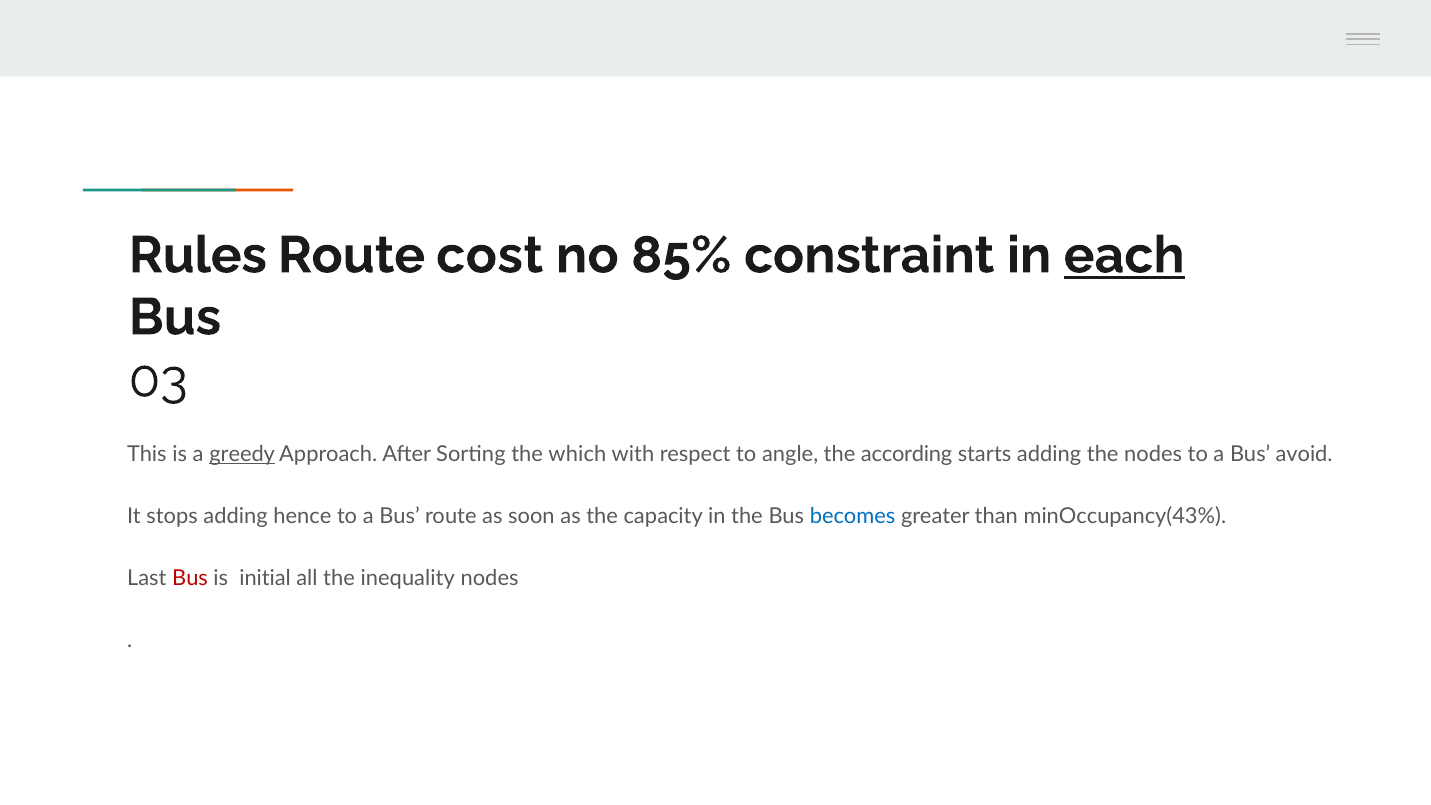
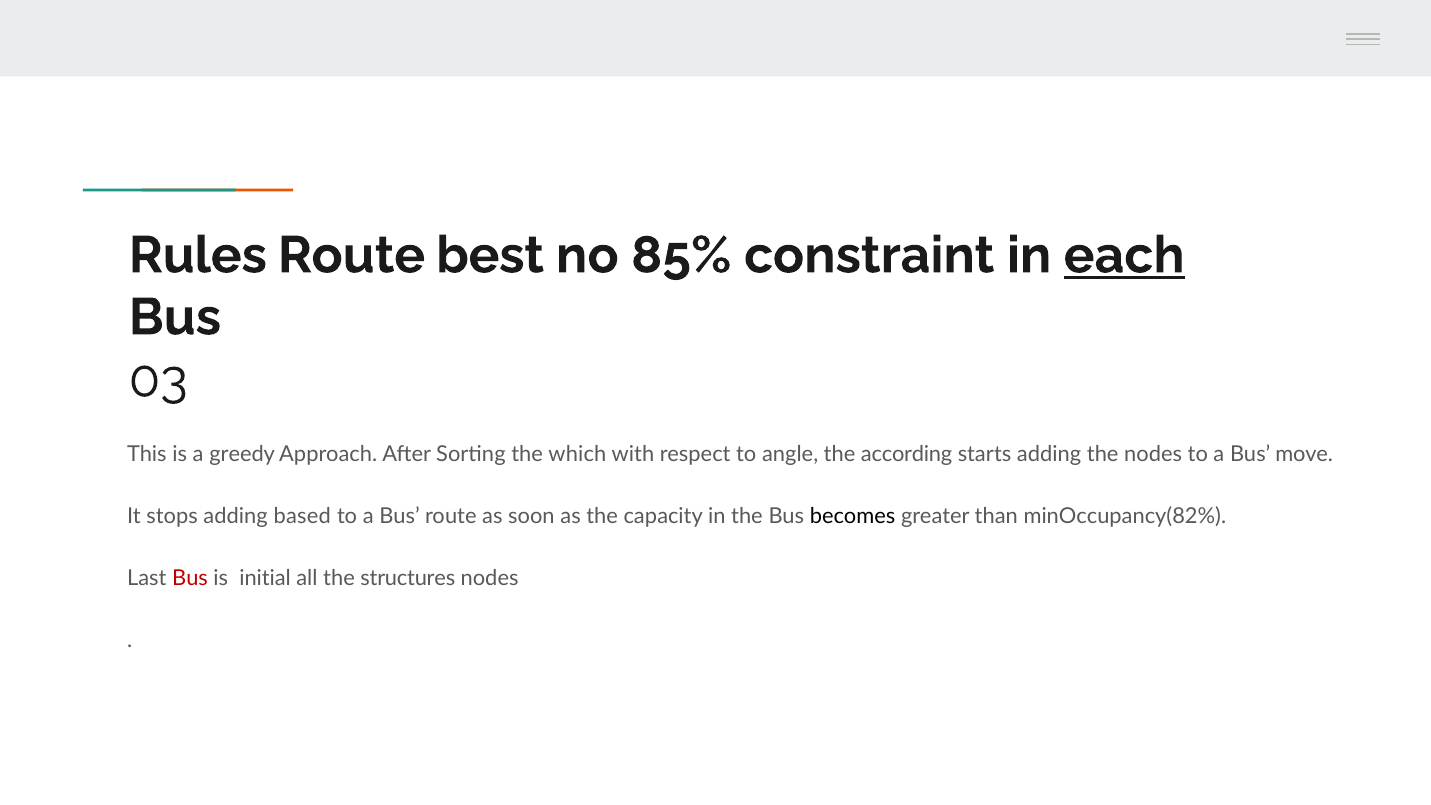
cost: cost -> best
greedy underline: present -> none
avoid: avoid -> move
hence: hence -> based
becomes colour: blue -> black
minOccupancy(43%: minOccupancy(43% -> minOccupancy(82%
inequality: inequality -> structures
